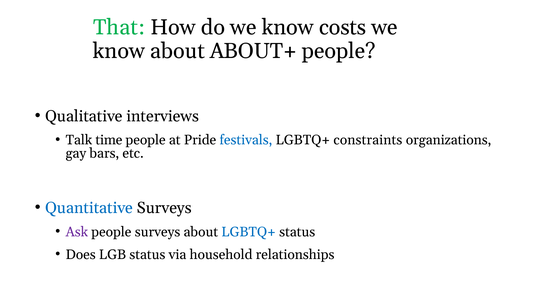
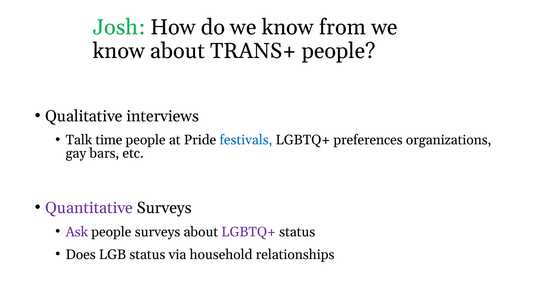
That: That -> Josh
costs: costs -> from
ABOUT+: ABOUT+ -> TRANS+
constraints: constraints -> preferences
Quantitative colour: blue -> purple
LGBTQ+ at (249, 232) colour: blue -> purple
